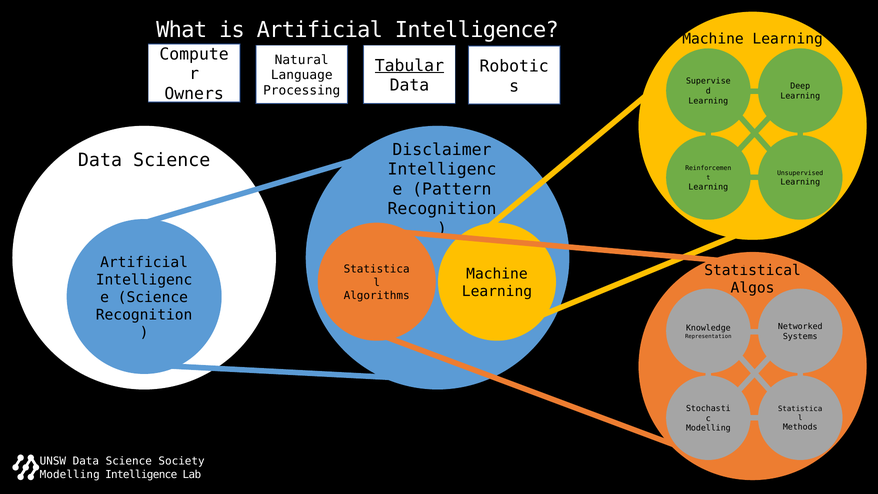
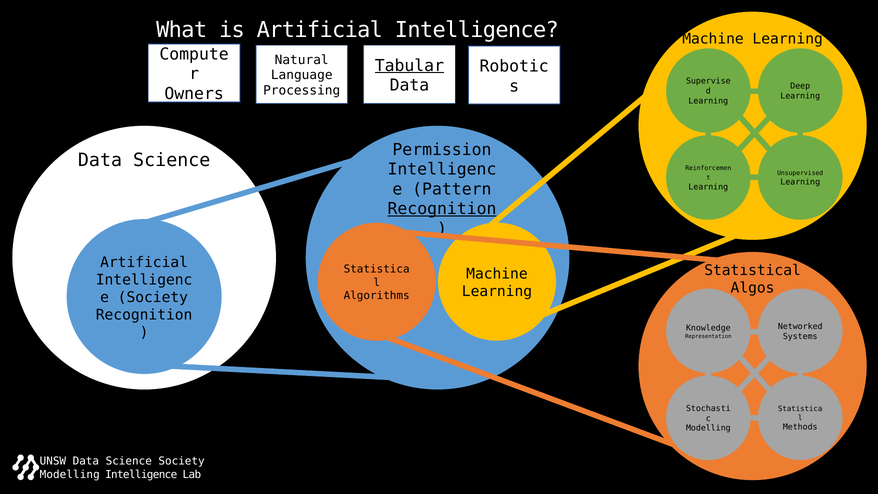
Disclaimer: Disclaimer -> Permission
Recognition at (442, 209) underline: none -> present
Science at (153, 297): Science -> Society
